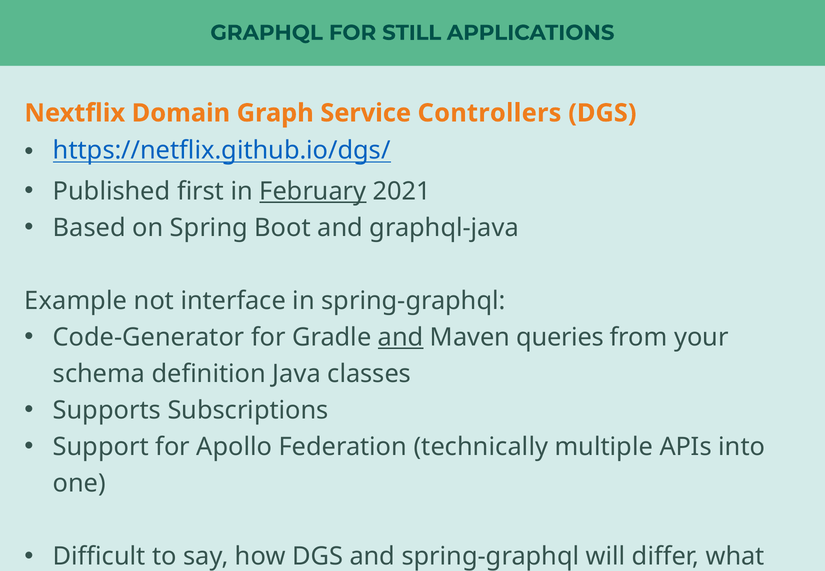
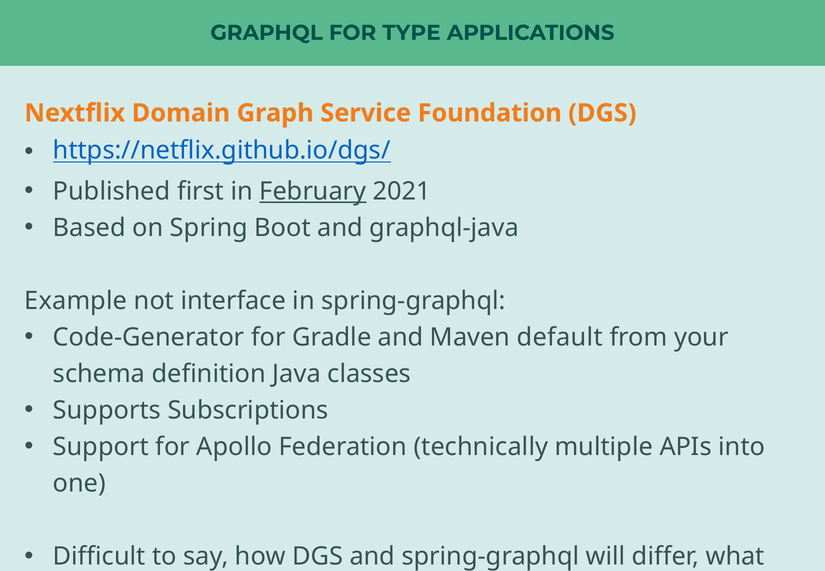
STILL: STILL -> TYPE
Controllers: Controllers -> Foundation
and at (401, 337) underline: present -> none
queries: queries -> default
